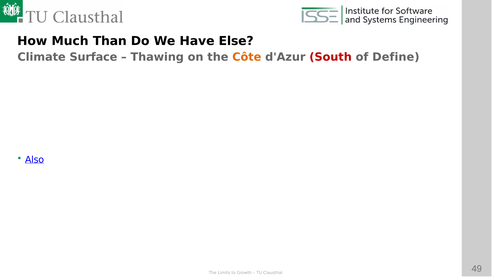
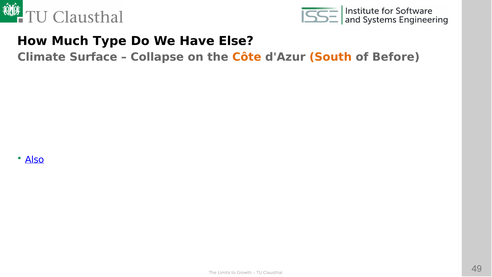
Than: Than -> Type
Thawing: Thawing -> Collapse
South colour: red -> orange
Define: Define -> Before
